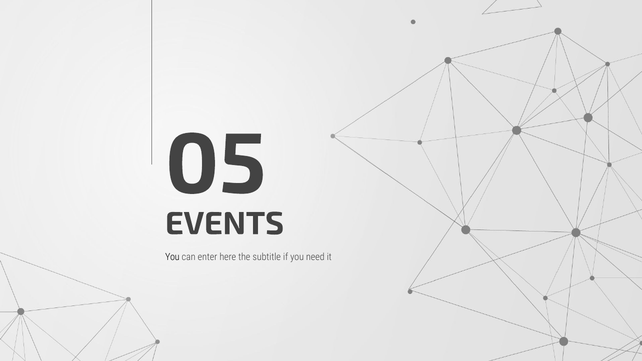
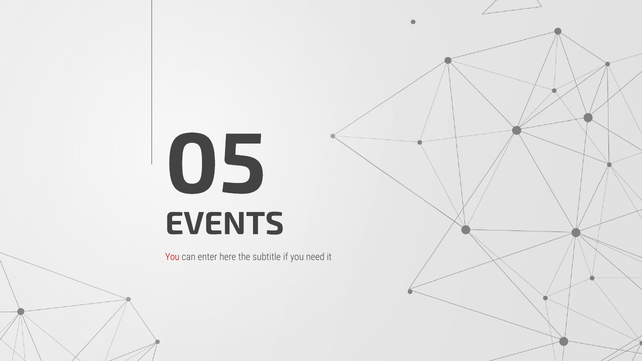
You at (172, 257) colour: black -> red
